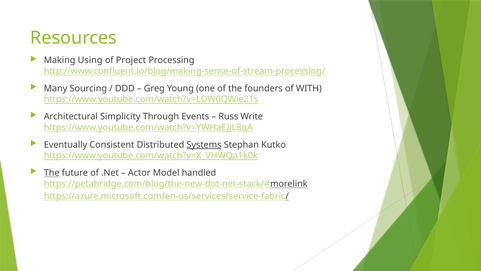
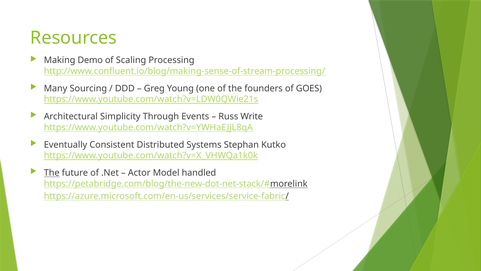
Using: Using -> Demo
Project: Project -> Scaling
WITH: WITH -> GOES
Systems underline: present -> none
